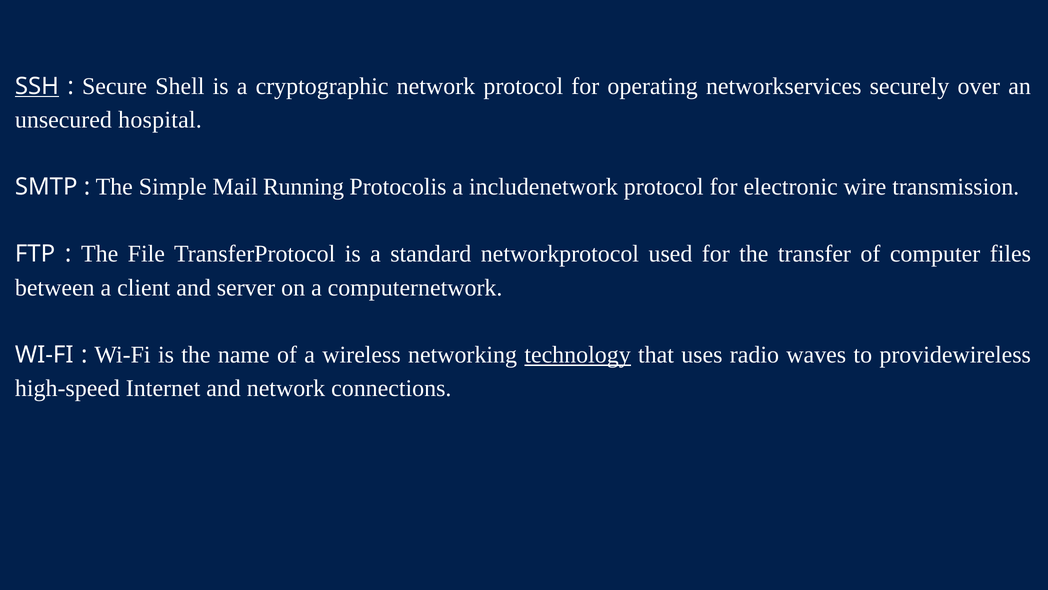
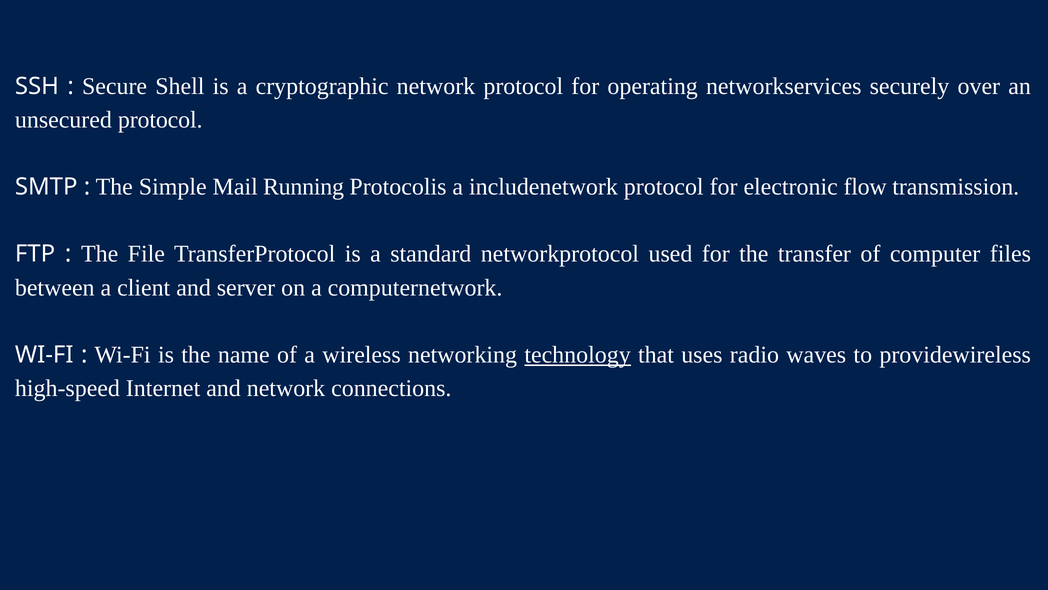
SSH underline: present -> none
unsecured hospital: hospital -> protocol
wire: wire -> flow
